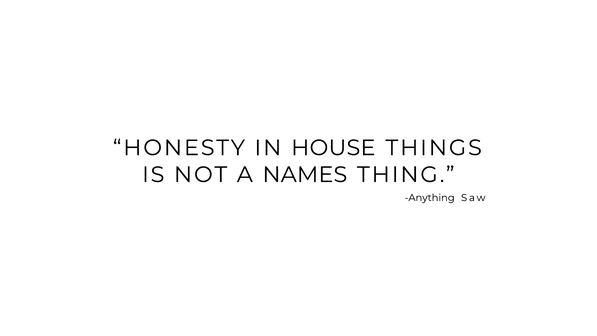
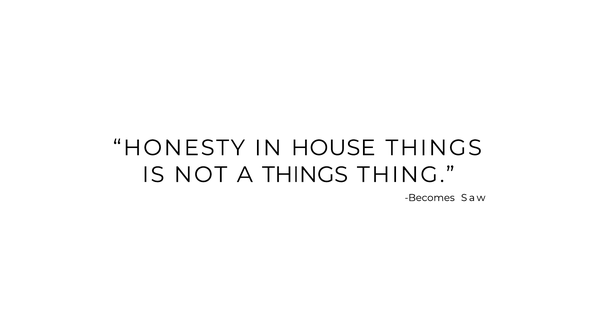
A NAMES: NAMES -> THINGS
Anything: Anything -> Becomes
